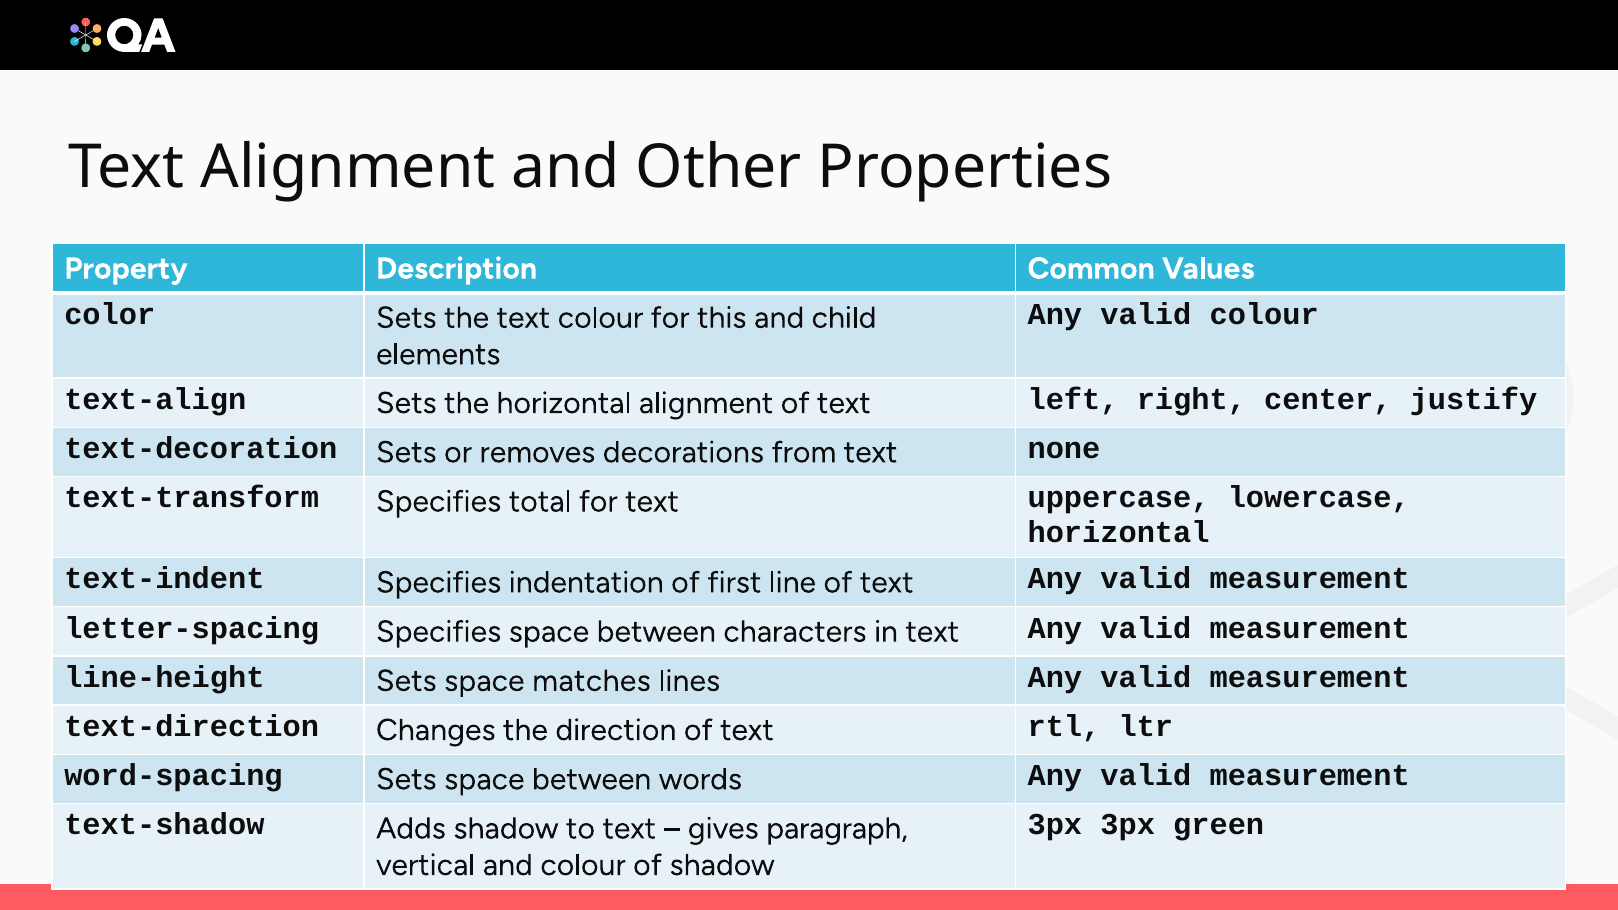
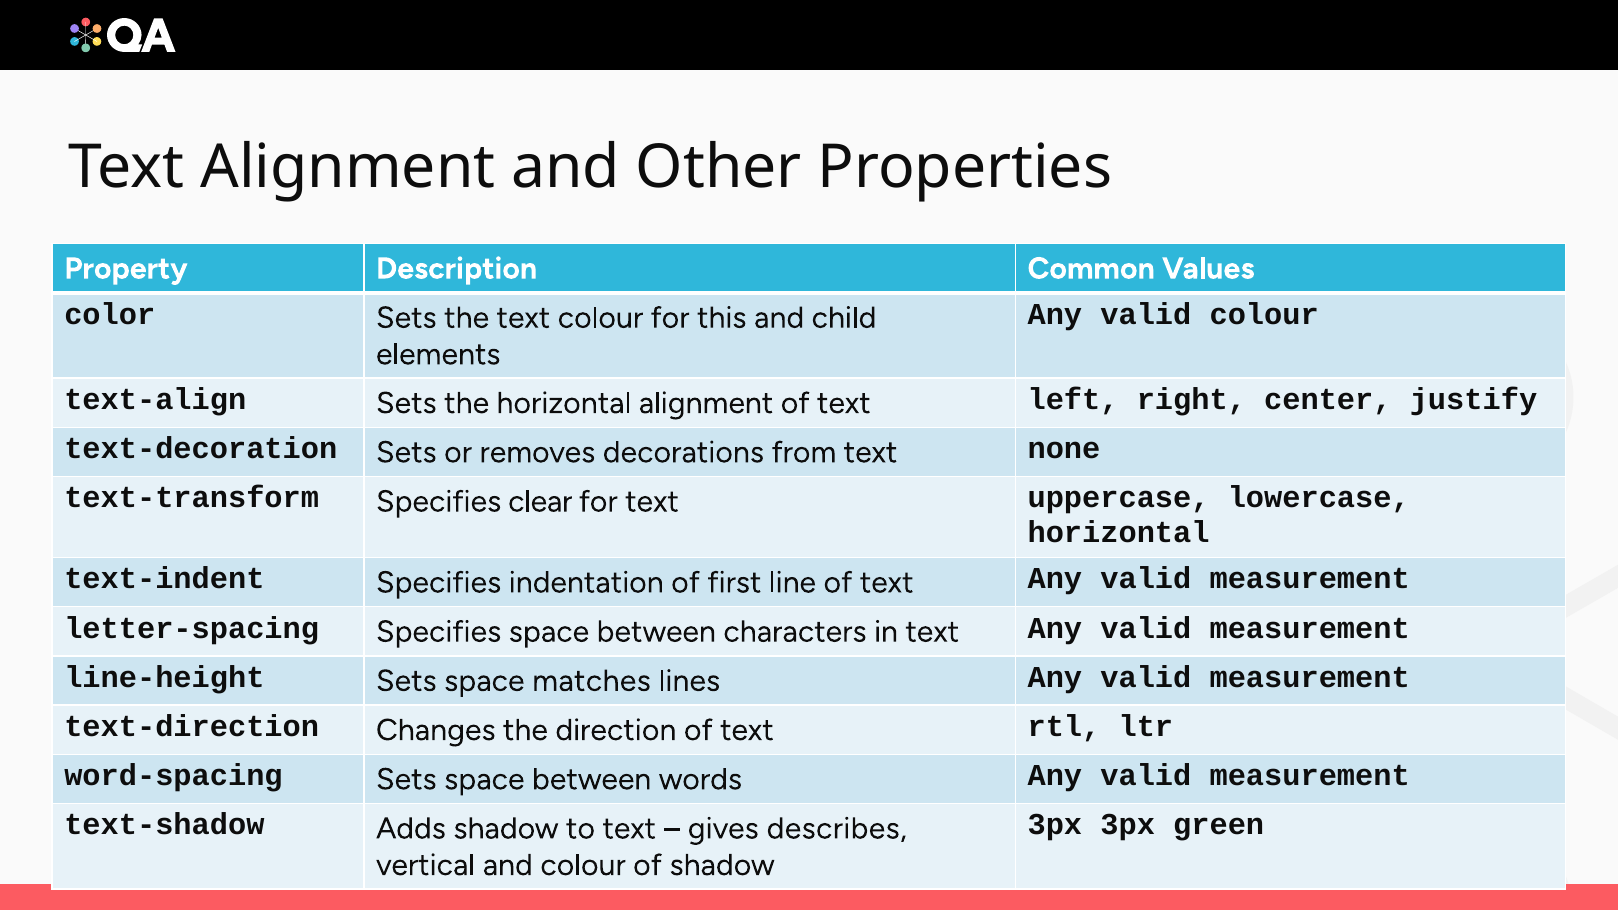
total: total -> clear
paragraph: paragraph -> describes
